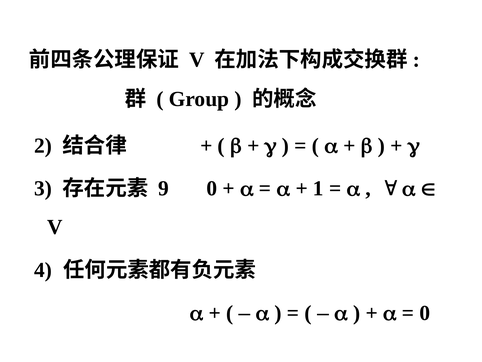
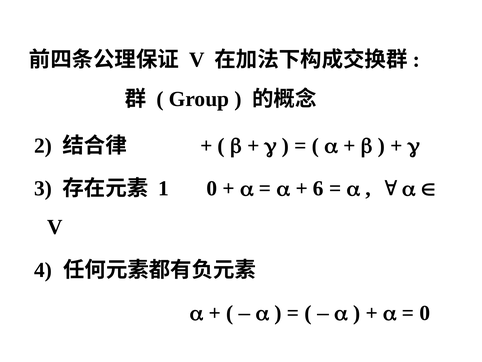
9 at (164, 188): 9 -> 1
1 at (318, 188): 1 -> 6
